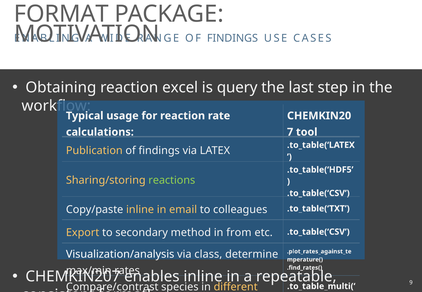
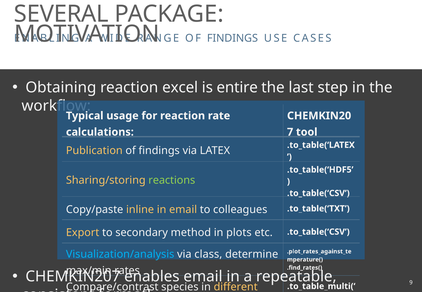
FORMAT at (61, 14): FORMAT -> SEVERAL
query: query -> entire
from: from -> plots
Visualization/analysis colour: white -> light blue
enables inline: inline -> email
